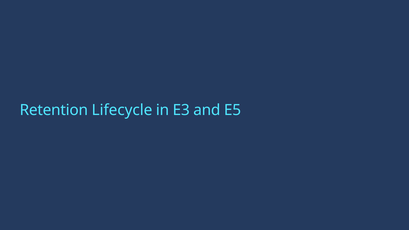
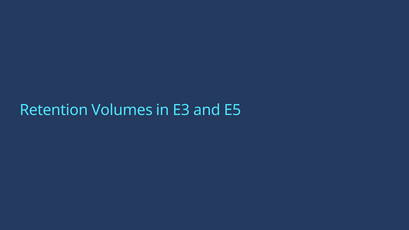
Lifecycle: Lifecycle -> Volumes
